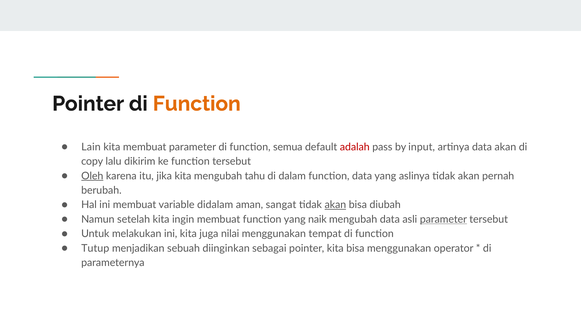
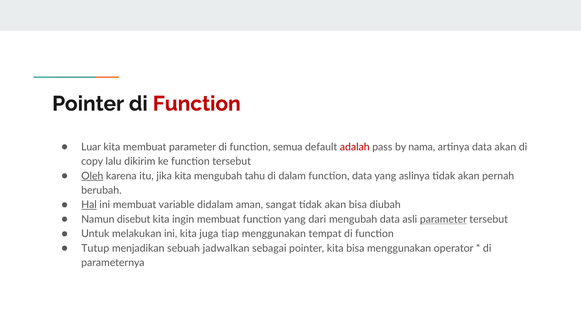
Function at (197, 104) colour: orange -> red
Lain: Lain -> Luar
input: input -> nama
Hal underline: none -> present
akan at (335, 205) underline: present -> none
setelah: setelah -> disebut
naik: naik -> dari
nilai: nilai -> tiap
diinginkan: diinginkan -> jadwalkan
